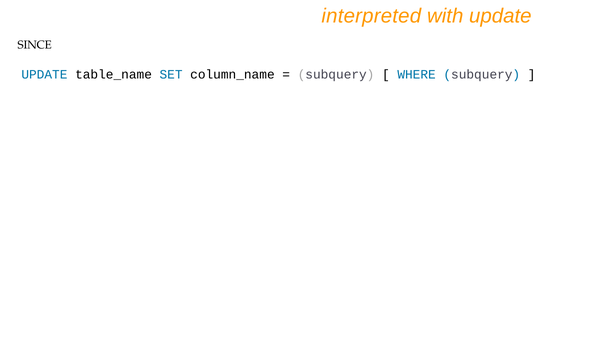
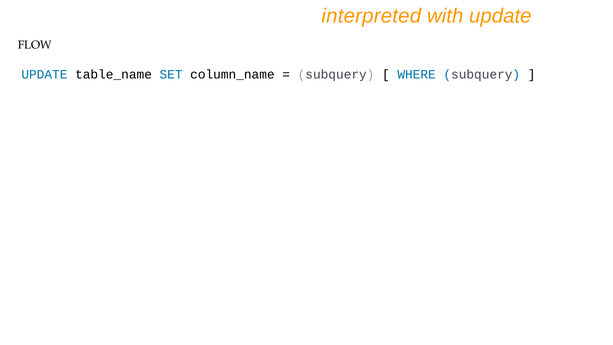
SINCE: SINCE -> FLOW
